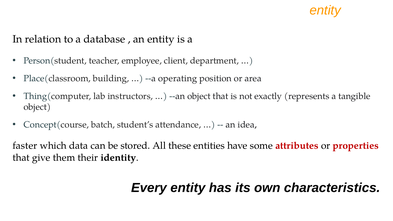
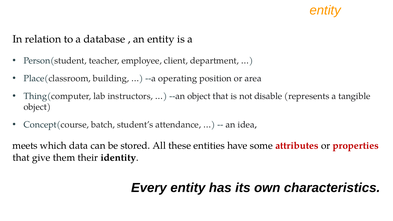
exactly: exactly -> disable
faster: faster -> meets
